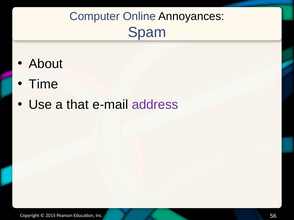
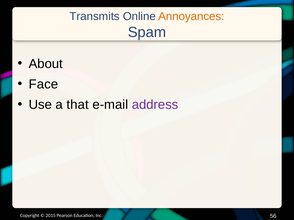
Computer: Computer -> Transmits
Annoyances colour: black -> orange
Time: Time -> Face
